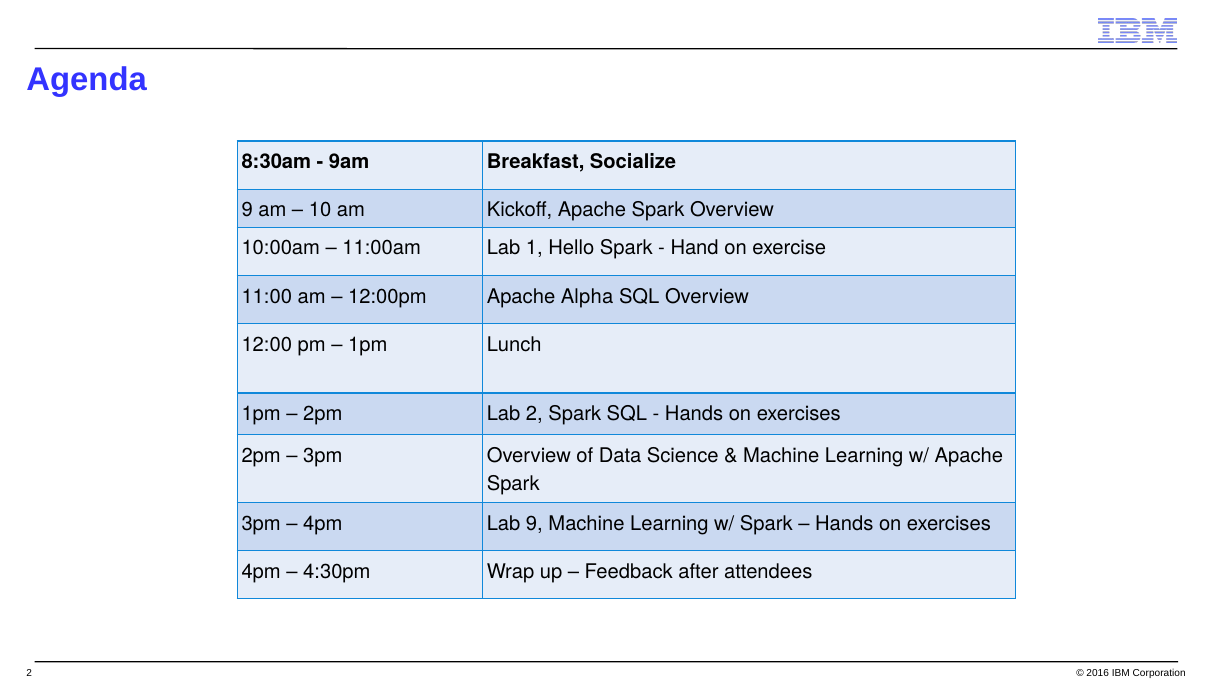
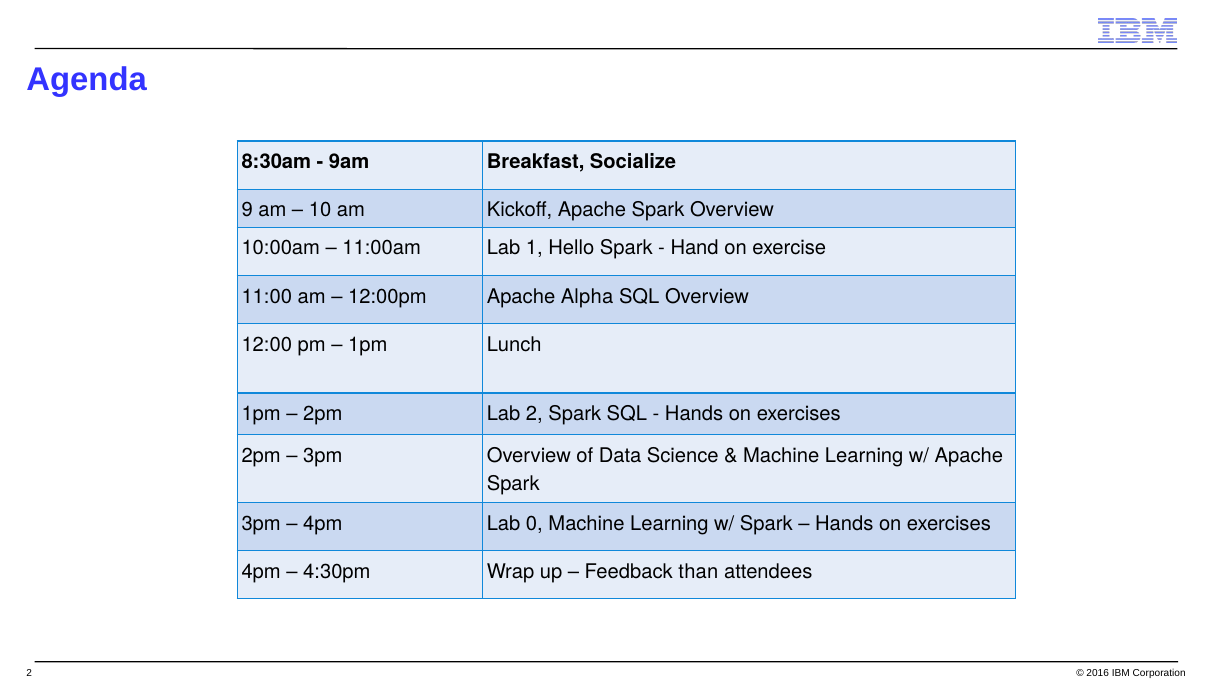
Lab 9: 9 -> 0
after: after -> than
